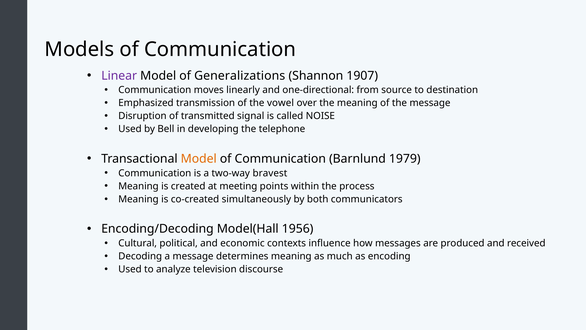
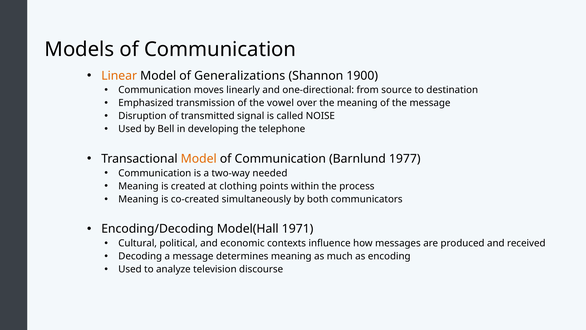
Linear colour: purple -> orange
1907: 1907 -> 1900
1979: 1979 -> 1977
bravest: bravest -> needed
meeting: meeting -> clothing
1956: 1956 -> 1971
